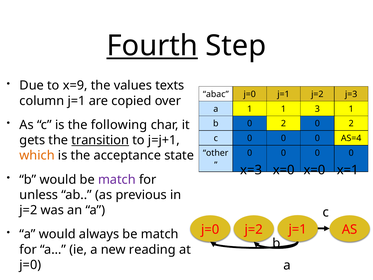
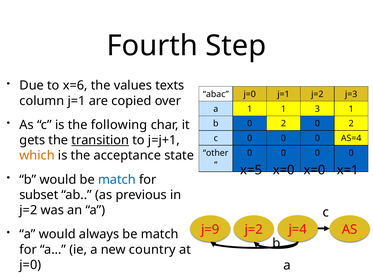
Fourth underline: present -> none
x=9: x=9 -> x=6
x=3: x=3 -> x=5
match at (117, 179) colour: purple -> blue
unless: unless -> subset
j=0 at (210, 229): j=0 -> j=9
j=2 j=1: j=1 -> j=4
reading: reading -> country
